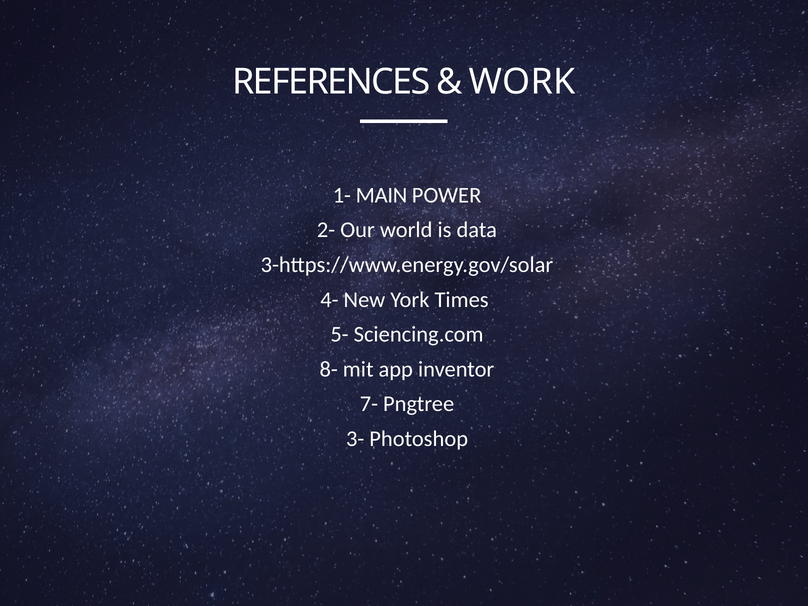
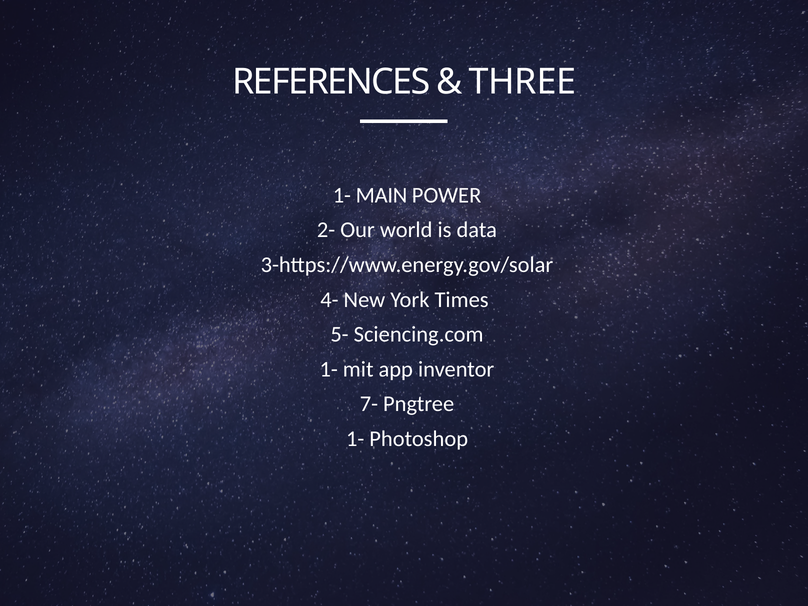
WORK: WORK -> THREE
8- at (329, 369): 8- -> 1-
3- at (355, 439): 3- -> 1-
